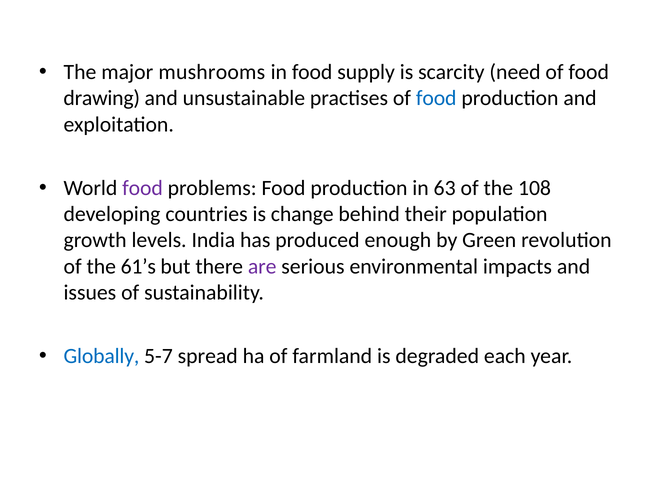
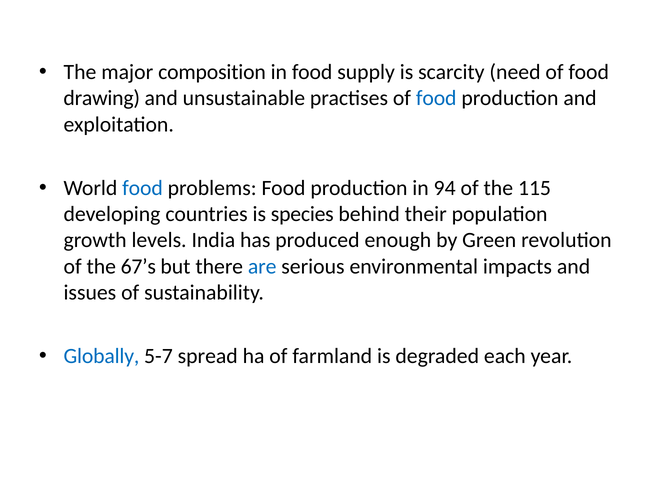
mushrooms: mushrooms -> composition
food at (143, 188) colour: purple -> blue
63: 63 -> 94
108: 108 -> 115
change: change -> species
61’s: 61’s -> 67’s
are colour: purple -> blue
